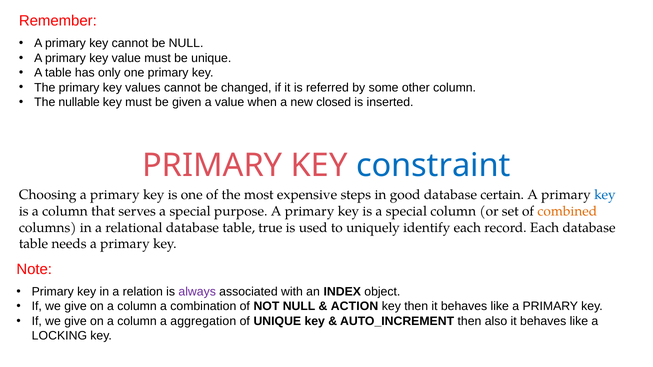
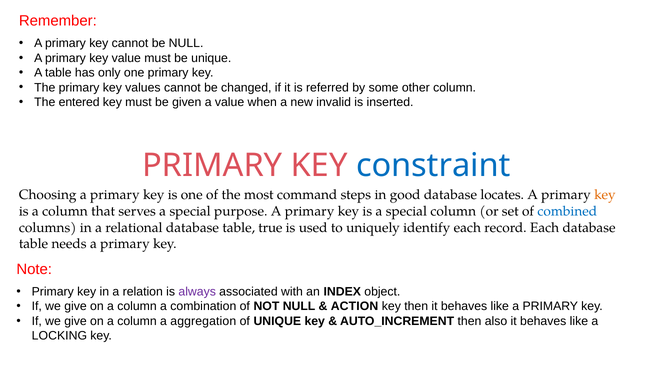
nullable: nullable -> entered
closed: closed -> invalid
expensive: expensive -> command
certain: certain -> locates
key at (605, 195) colour: blue -> orange
combined colour: orange -> blue
